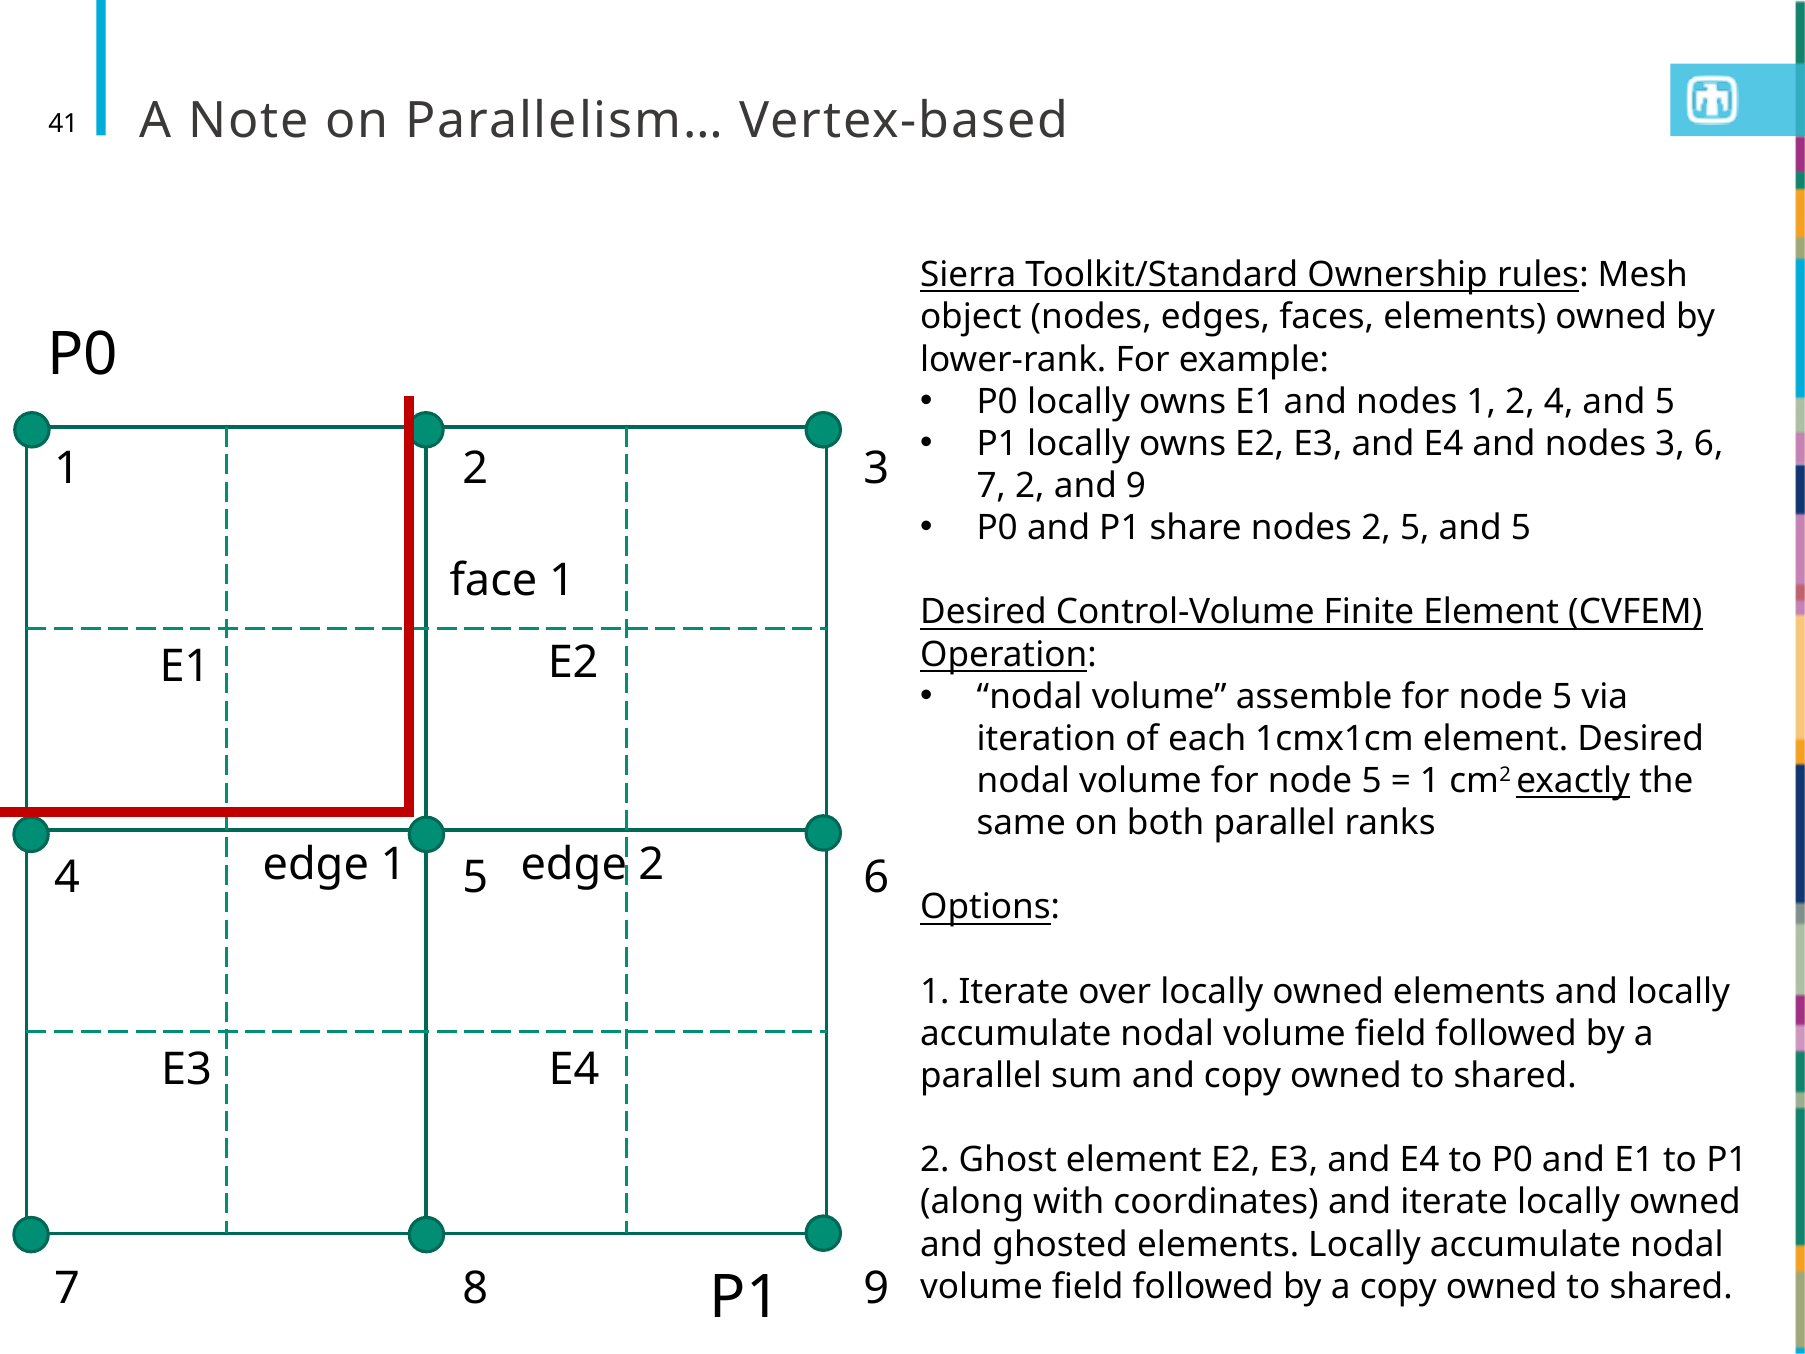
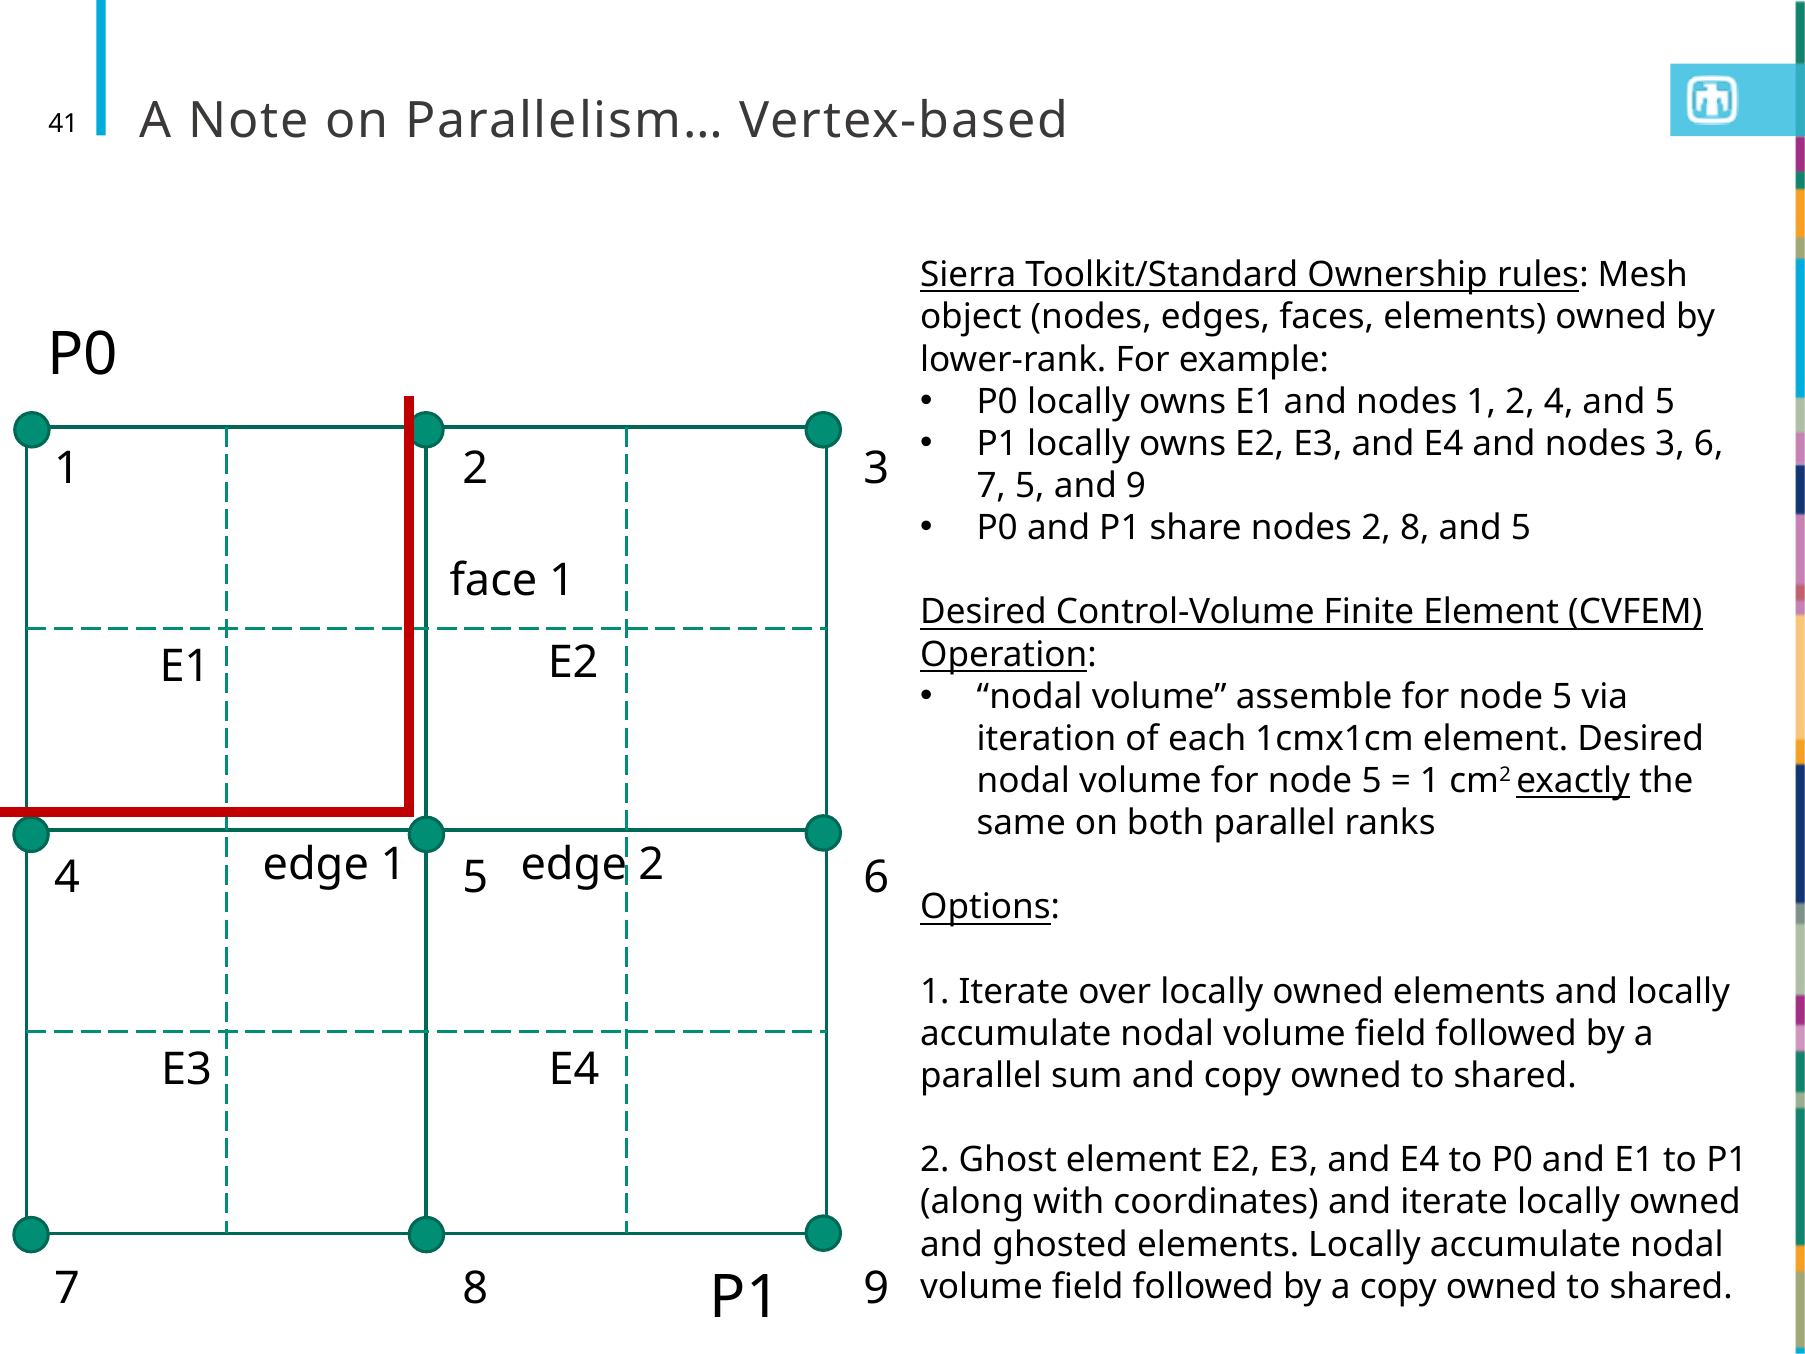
7 2: 2 -> 5
2 5: 5 -> 8
